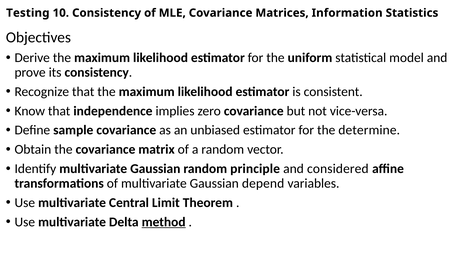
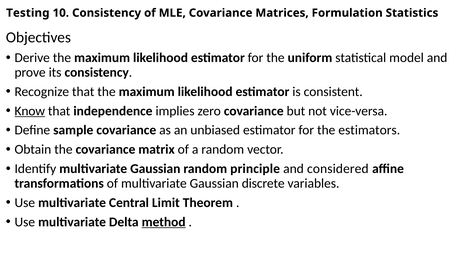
Information: Information -> Formulation
Know underline: none -> present
determine: determine -> estimators
depend: depend -> discrete
